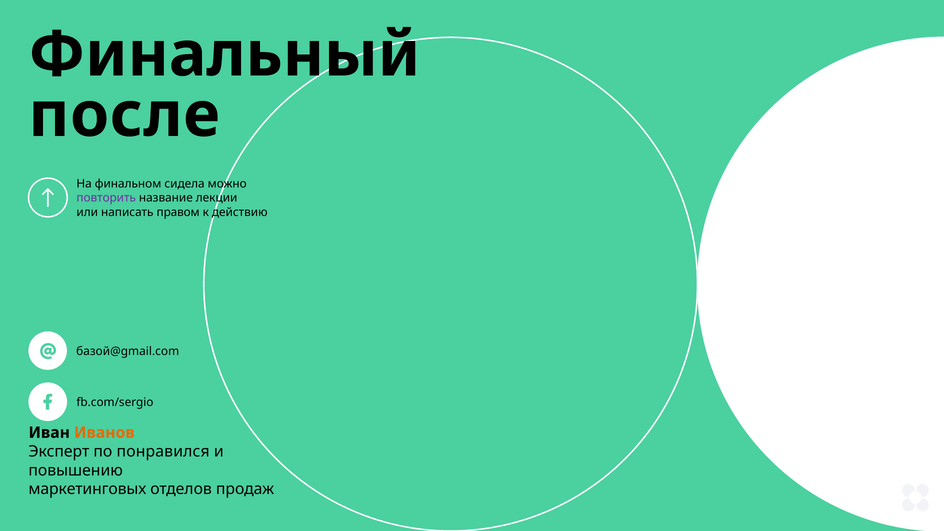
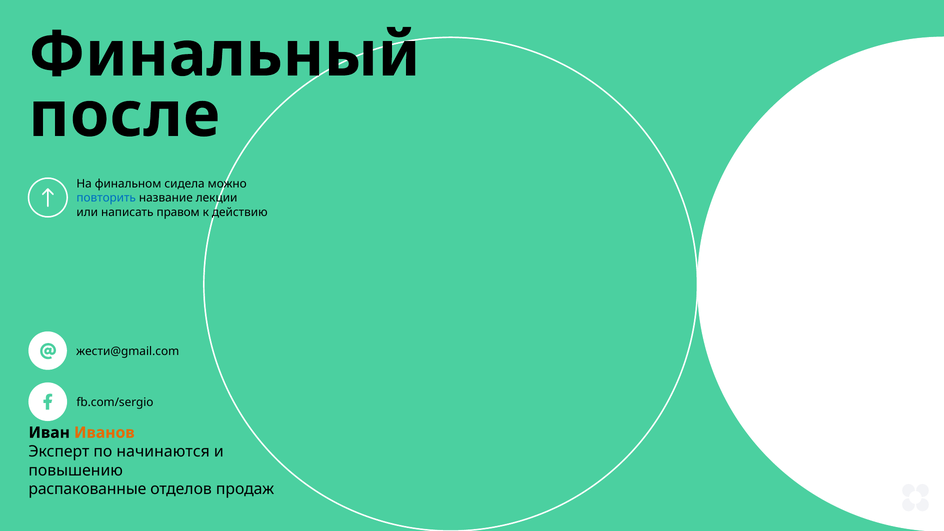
повторить colour: purple -> blue
базой@gmail.com: базой@gmail.com -> жести@gmail.com
понравился: понравился -> начинаются
маркетинговых: маркетинговых -> распакованные
